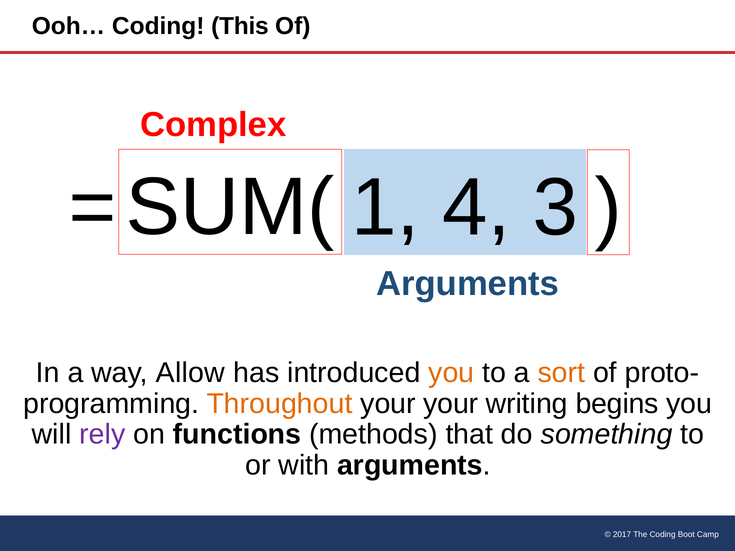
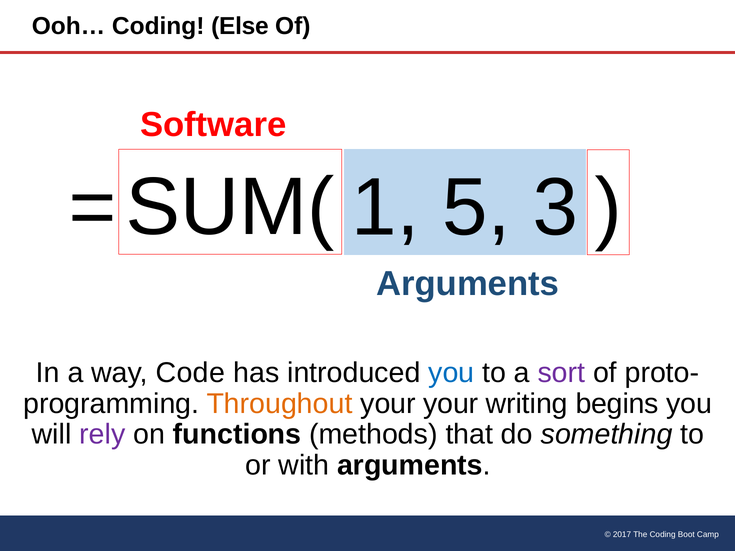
This: This -> Else
Complex: Complex -> Software
4: 4 -> 5
Allow: Allow -> Code
you at (451, 373) colour: orange -> blue
sort colour: orange -> purple
